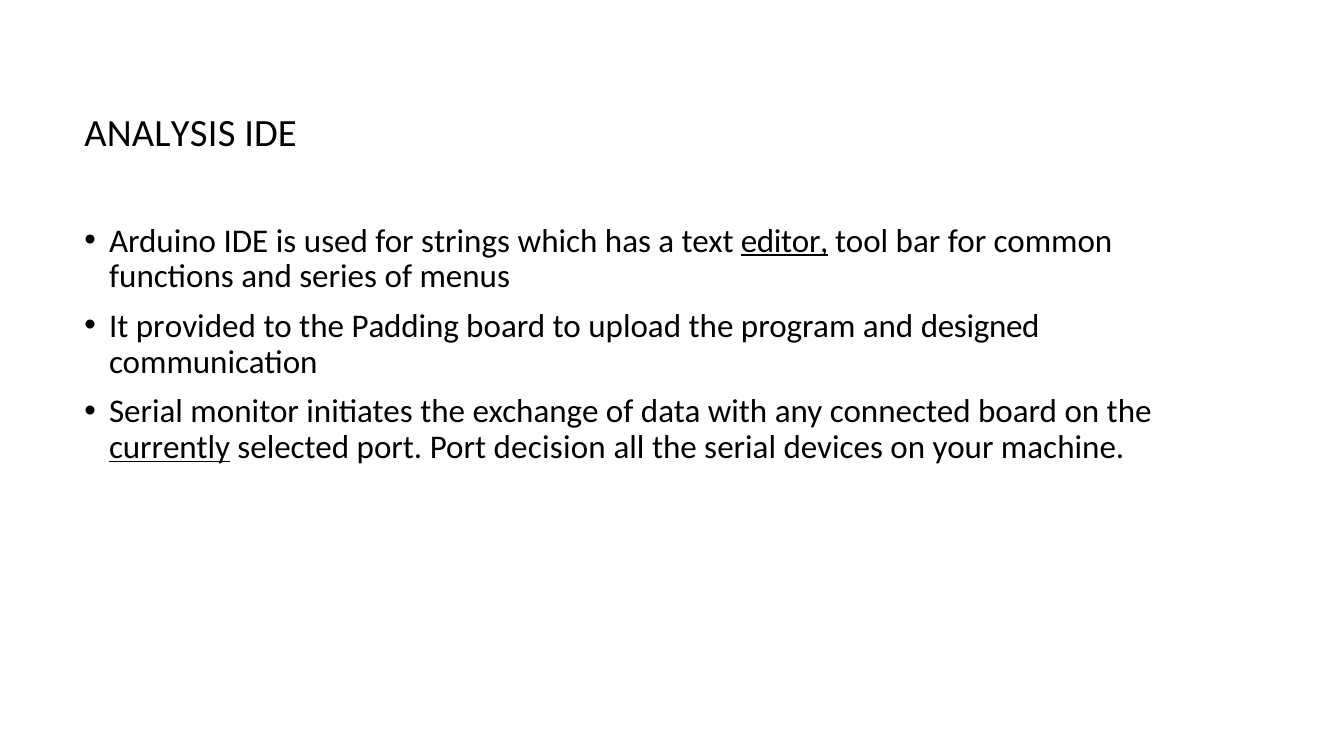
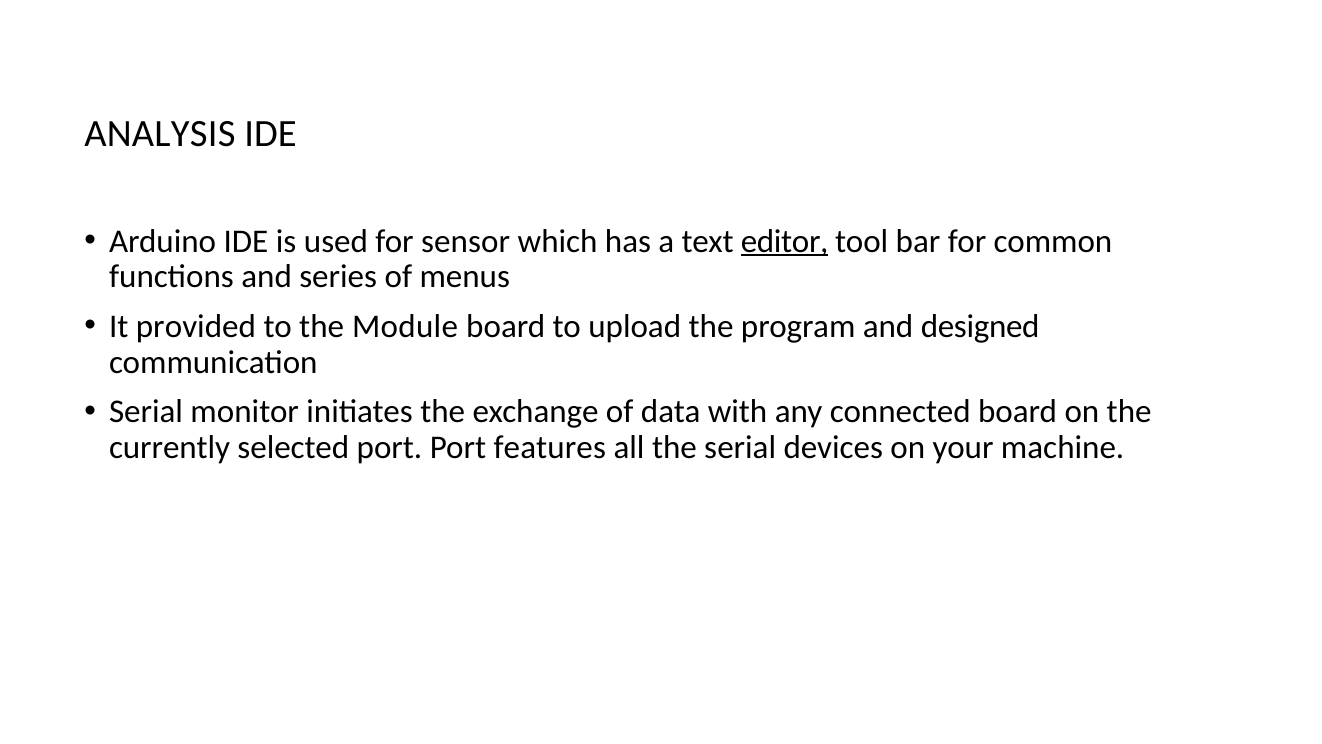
strings: strings -> sensor
Padding: Padding -> Module
currently underline: present -> none
decision: decision -> features
